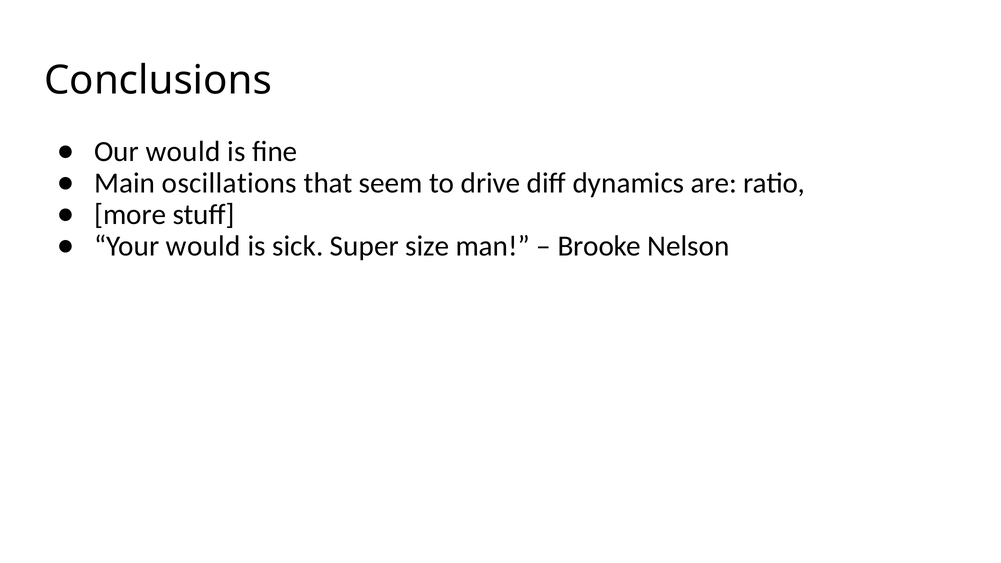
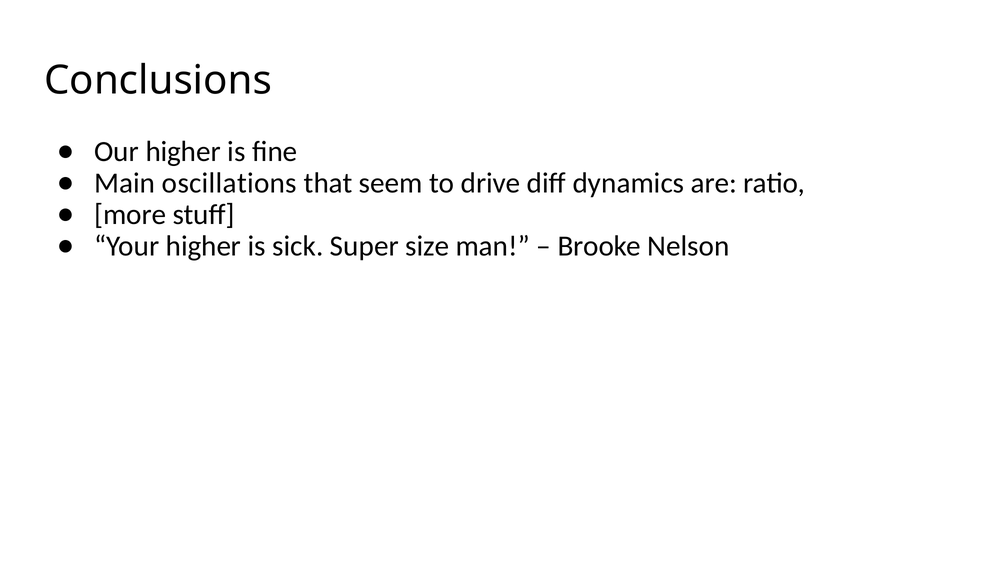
Our would: would -> higher
Your would: would -> higher
